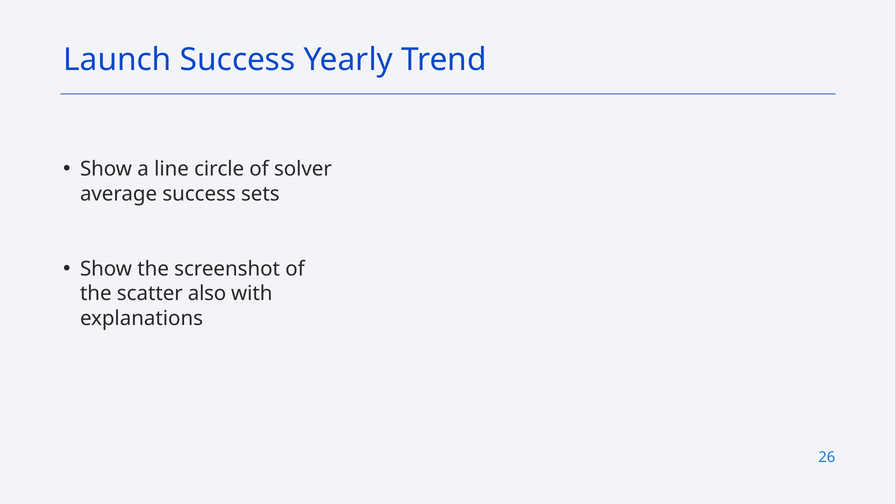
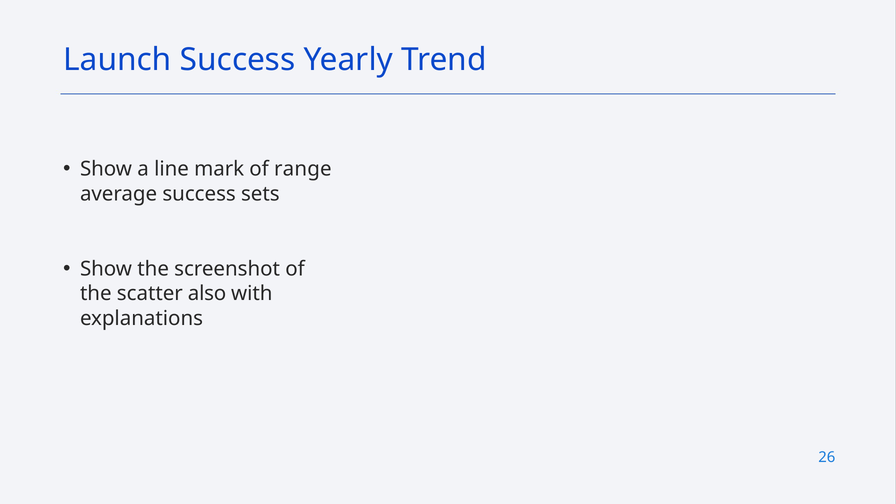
circle: circle -> mark
solver: solver -> range
